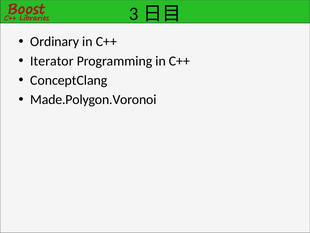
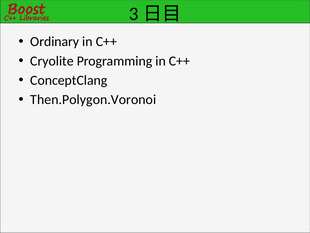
Iterator: Iterator -> Cryolite
Made.Polygon.Voronoi: Made.Polygon.Voronoi -> Then.Polygon.Voronoi
